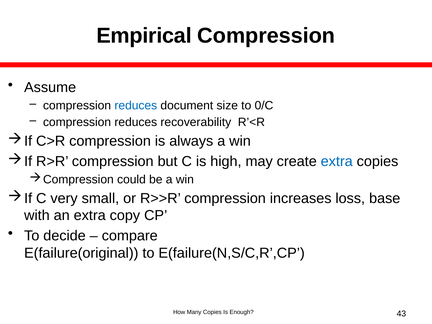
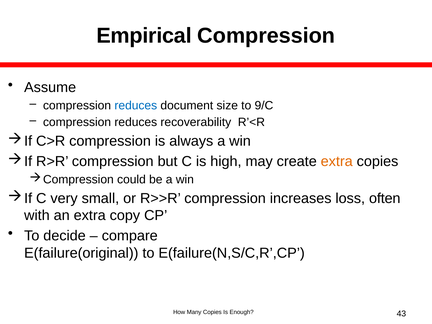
0/C: 0/C -> 9/C
extra at (337, 161) colour: blue -> orange
base: base -> often
